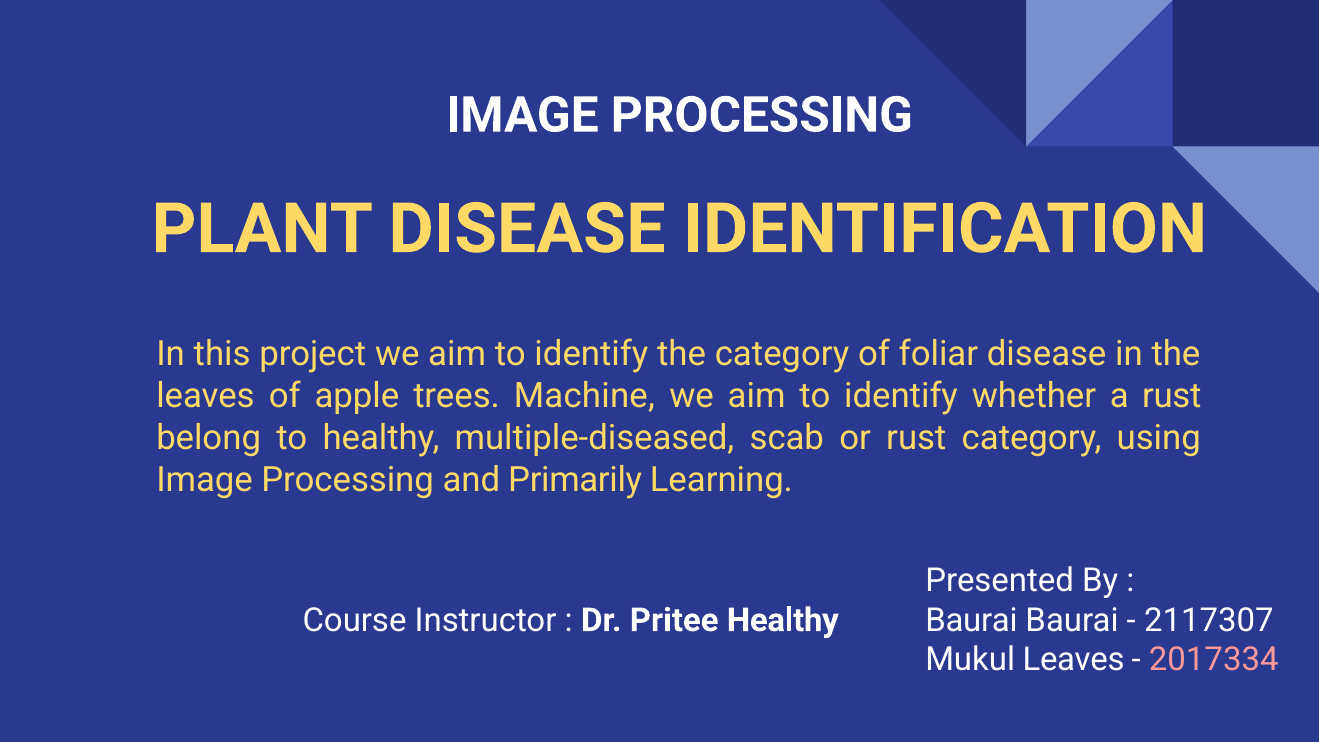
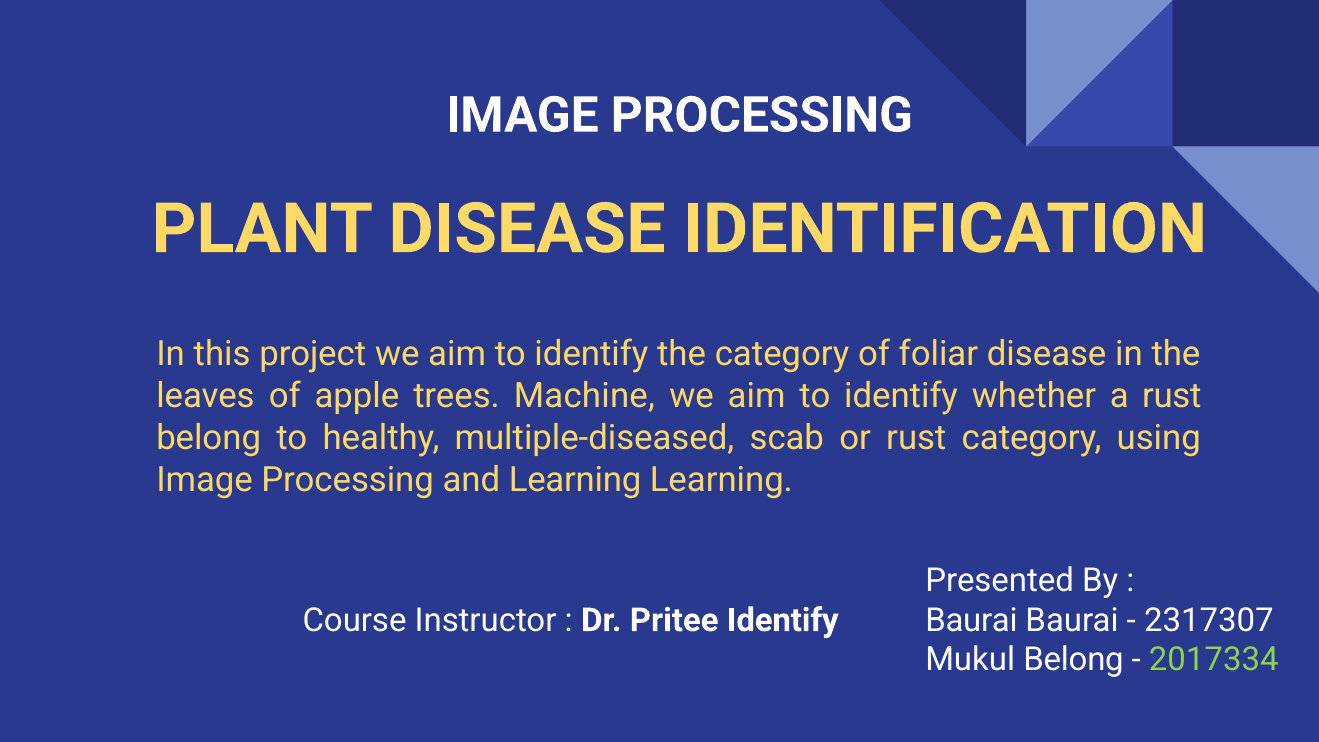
and Primarily: Primarily -> Learning
Pritee Healthy: Healthy -> Identify
2117307: 2117307 -> 2317307
Mukul Leaves: Leaves -> Belong
2017334 colour: pink -> light green
